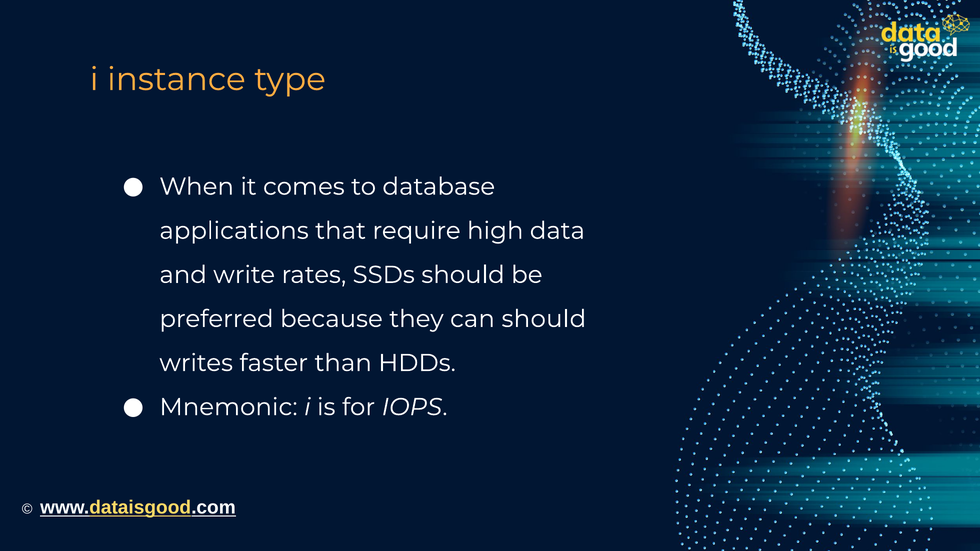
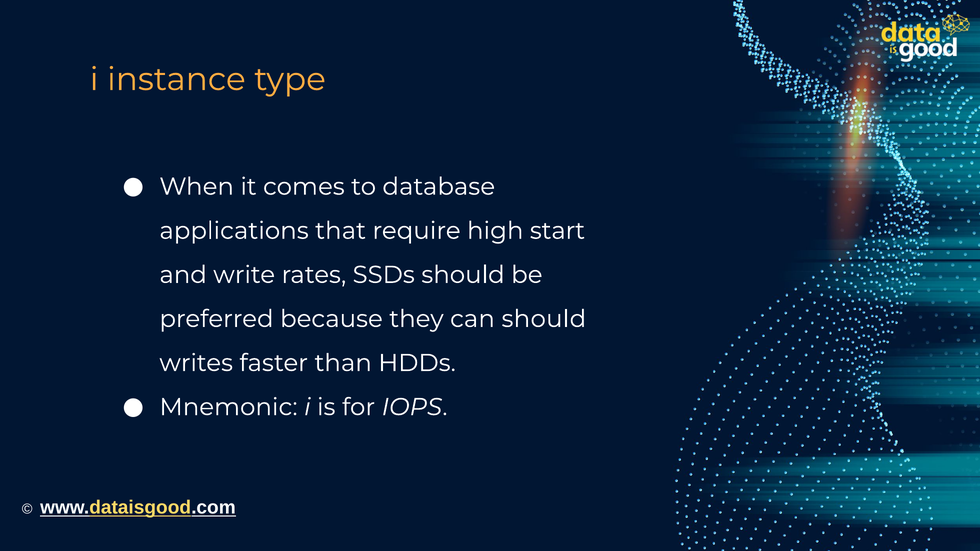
data: data -> start
